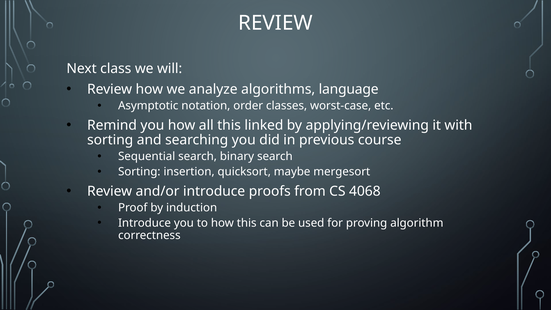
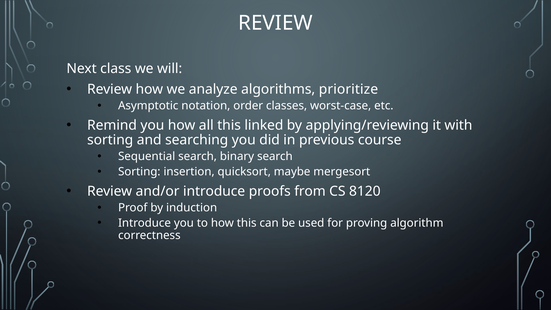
language: language -> prioritize
4068: 4068 -> 8120
